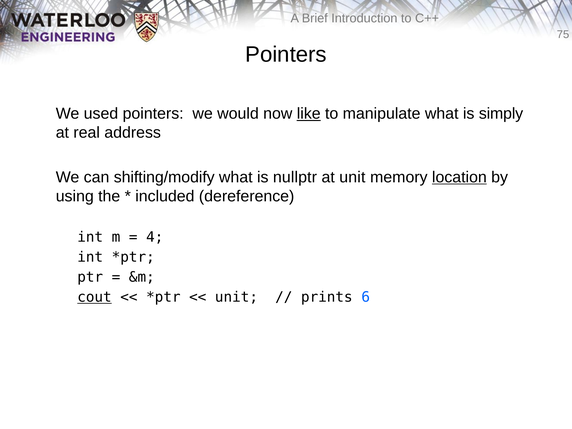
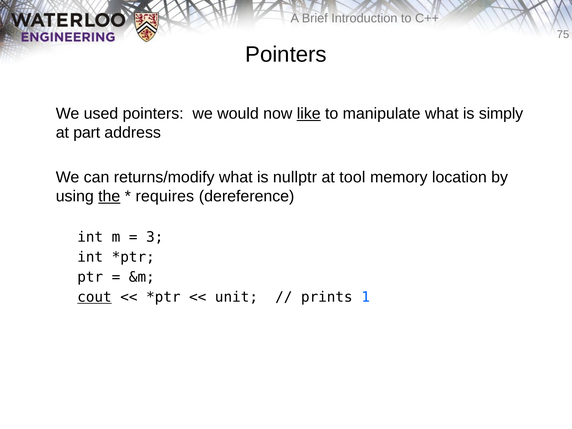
real: real -> part
shifting/modify: shifting/modify -> returns/modify
at unit: unit -> tool
location underline: present -> none
the underline: none -> present
included: included -> requires
4: 4 -> 3
6: 6 -> 1
